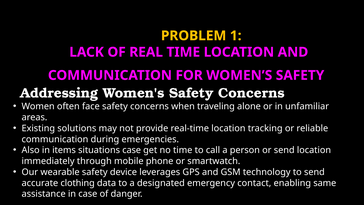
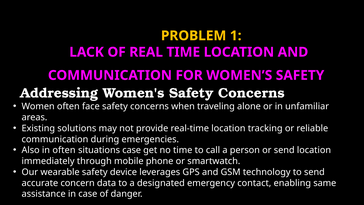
in items: items -> often
clothing: clothing -> concern
